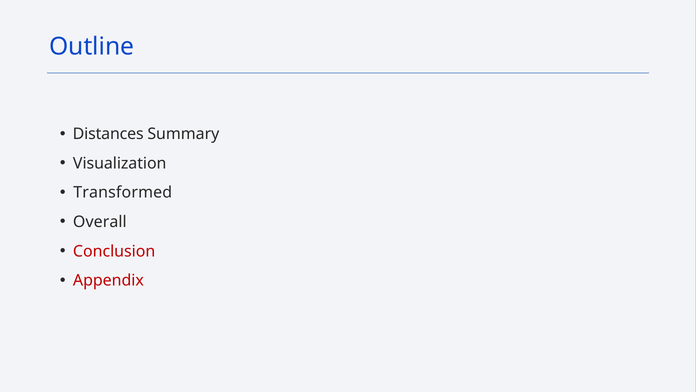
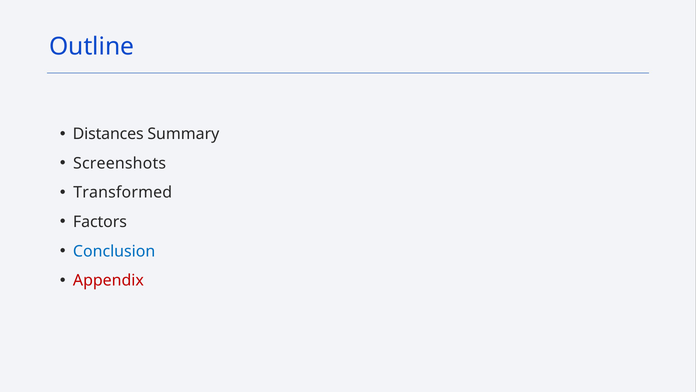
Visualization: Visualization -> Screenshots
Overall: Overall -> Factors
Conclusion colour: red -> blue
